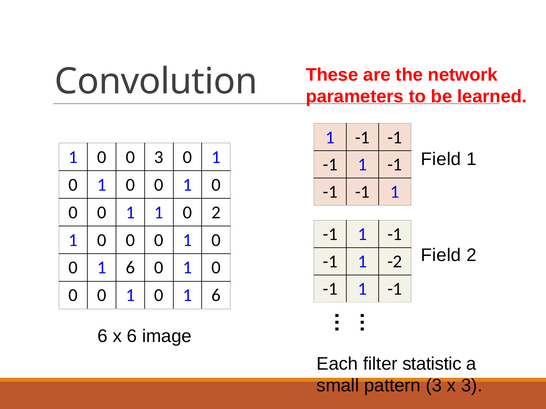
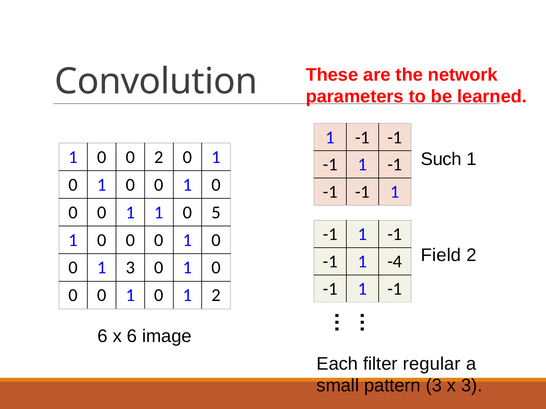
0 3: 3 -> 2
Field at (441, 159): Field -> Such
0 2: 2 -> 5
-2: -2 -> -4
6 at (130, 268): 6 -> 3
1 0 1 6: 6 -> 2
statistic: statistic -> regular
